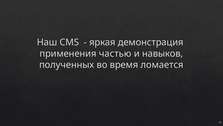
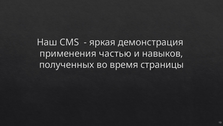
ломается: ломается -> страницы
